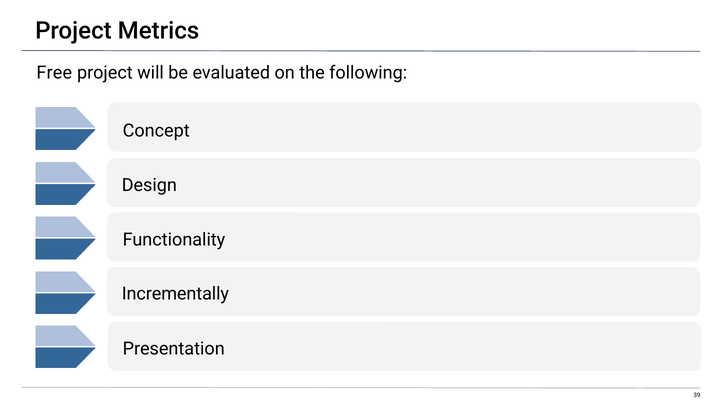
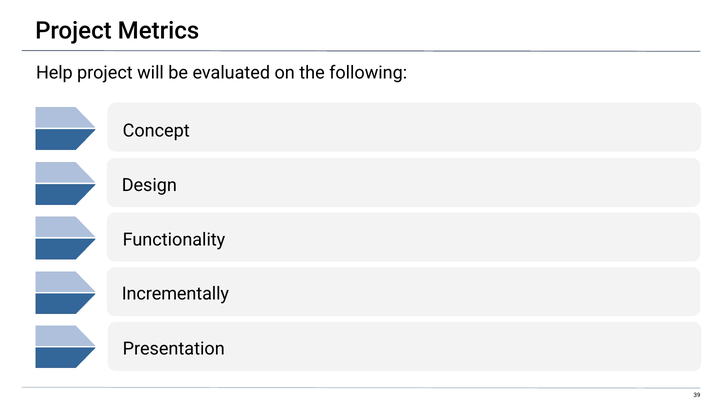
Free: Free -> Help
